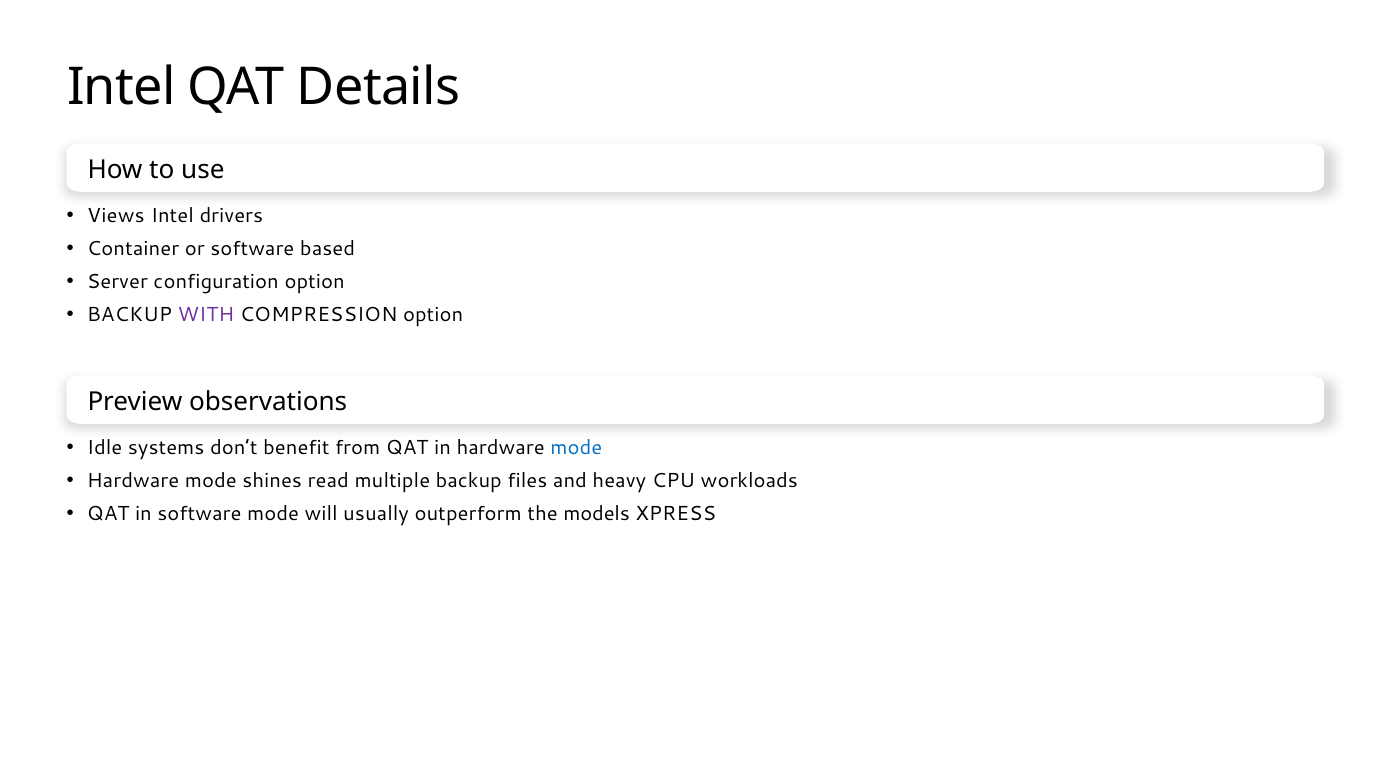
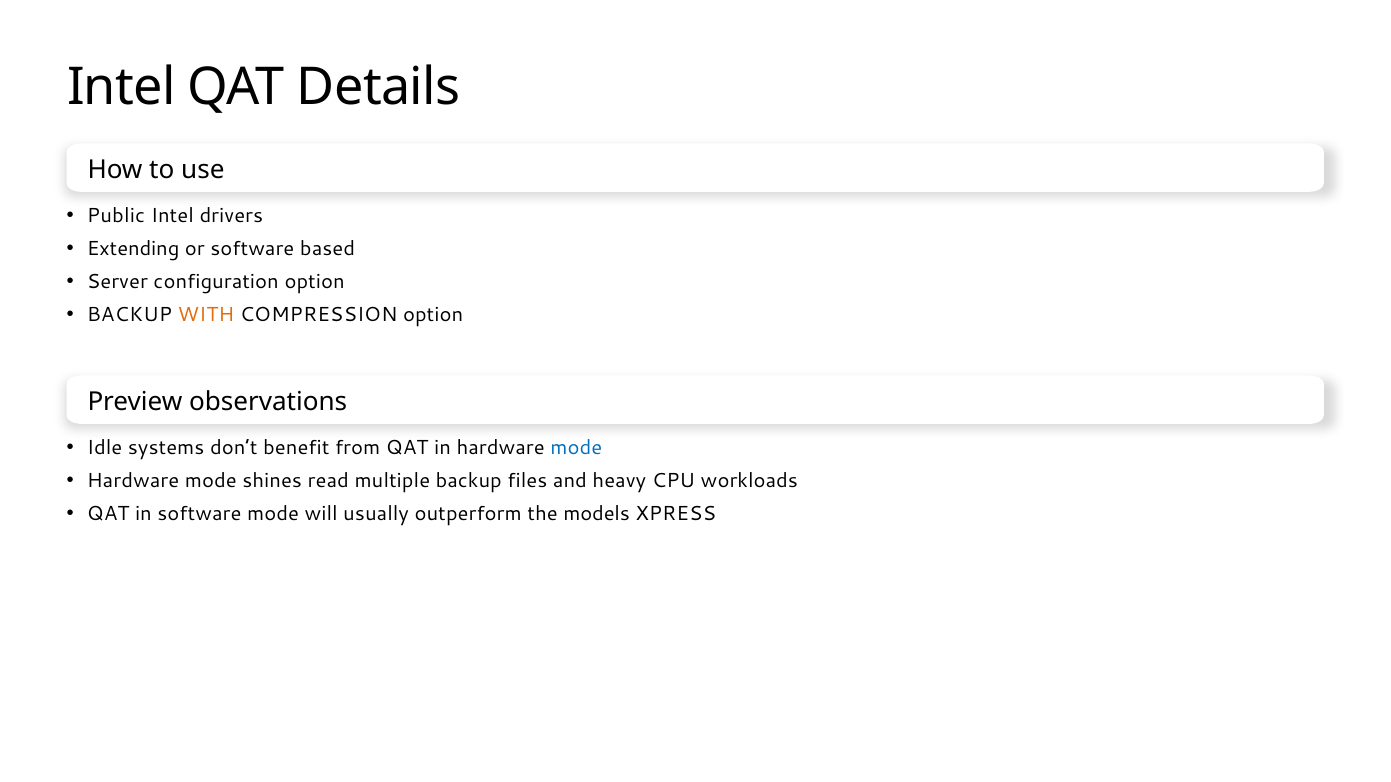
Views: Views -> Public
Container: Container -> Extending
WITH colour: purple -> orange
